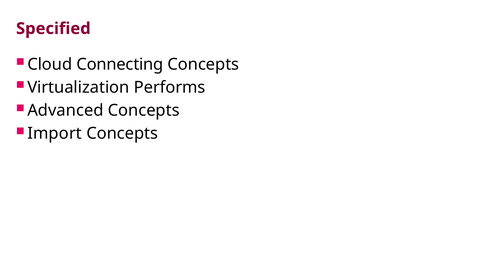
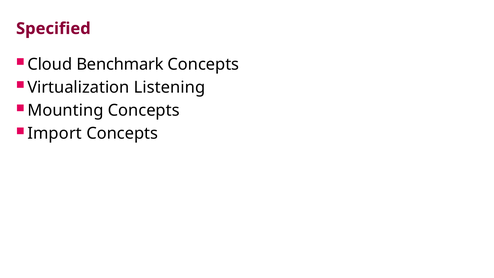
Connecting: Connecting -> Benchmark
Performs: Performs -> Listening
Advanced: Advanced -> Mounting
